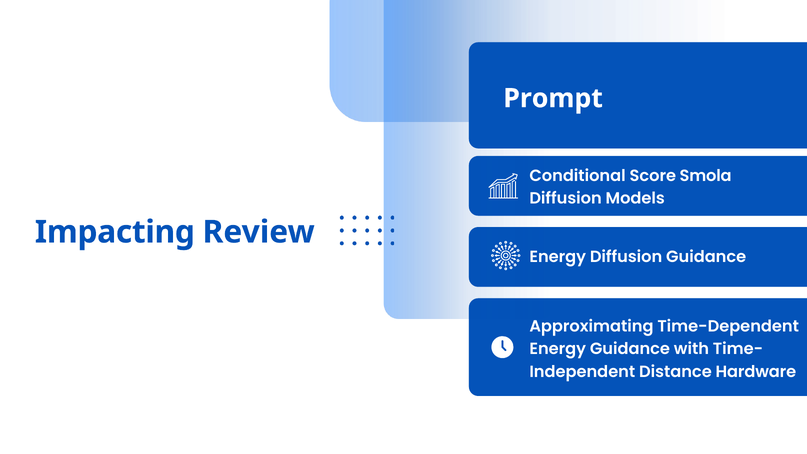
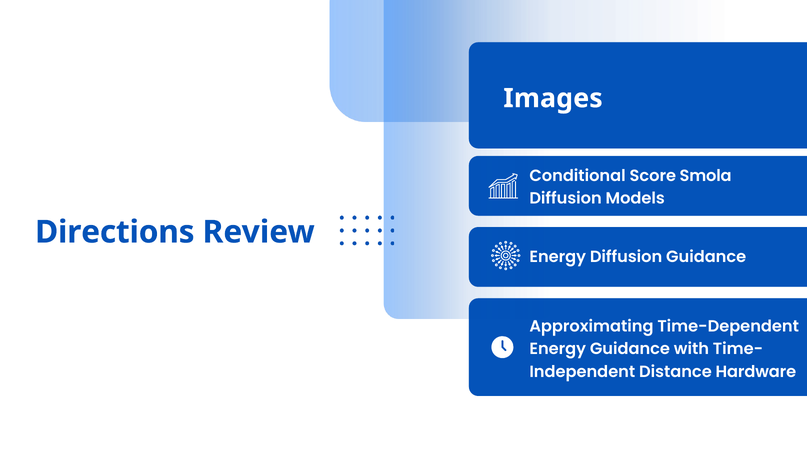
Prompt: Prompt -> Images
Impacting: Impacting -> Directions
